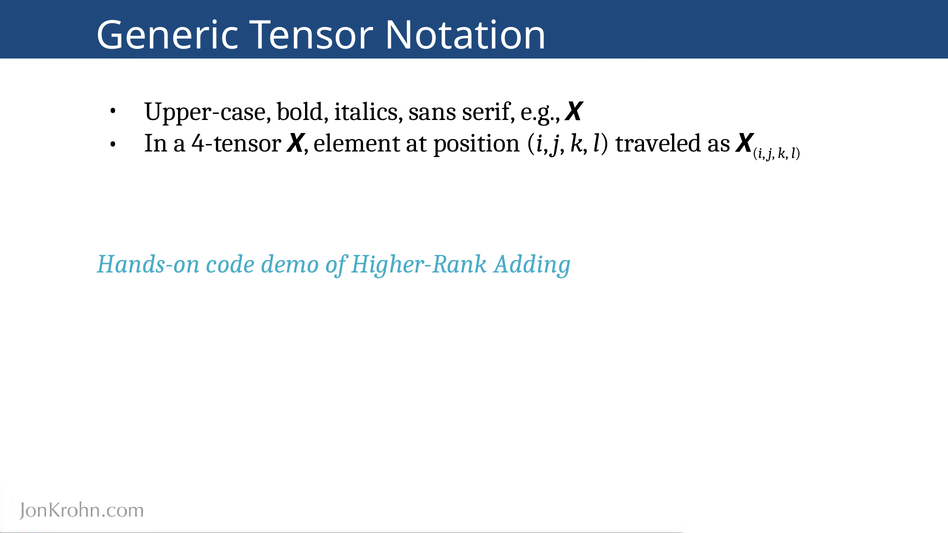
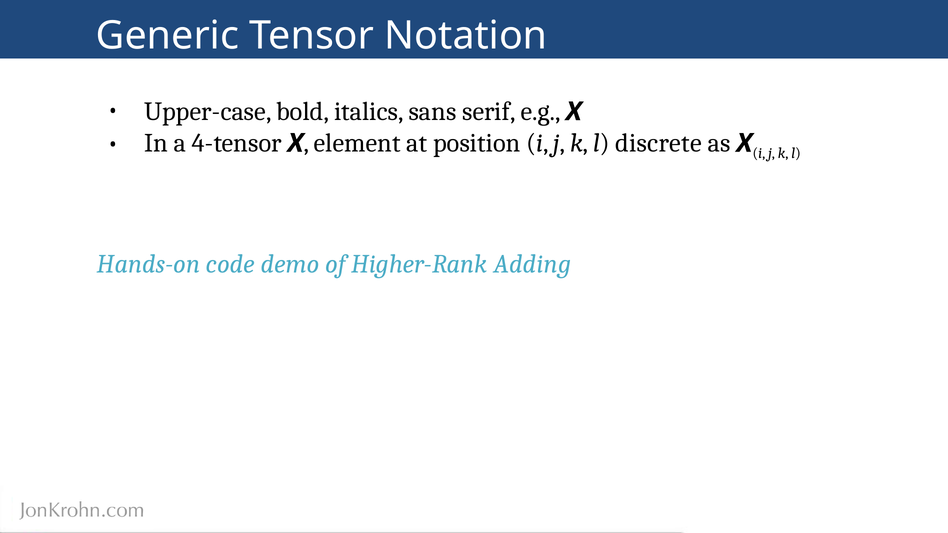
traveled: traveled -> discrete
